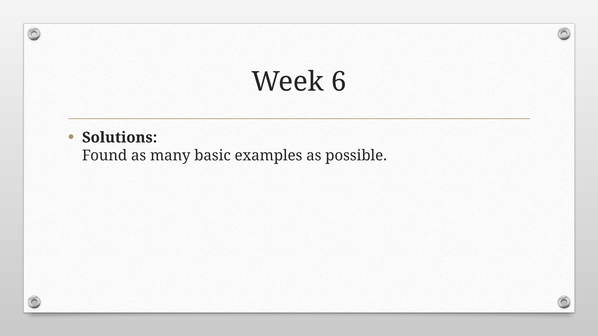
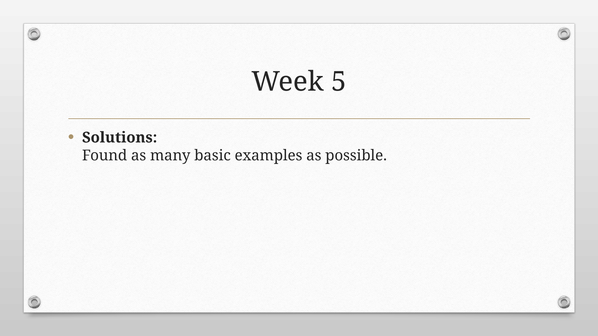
6: 6 -> 5
